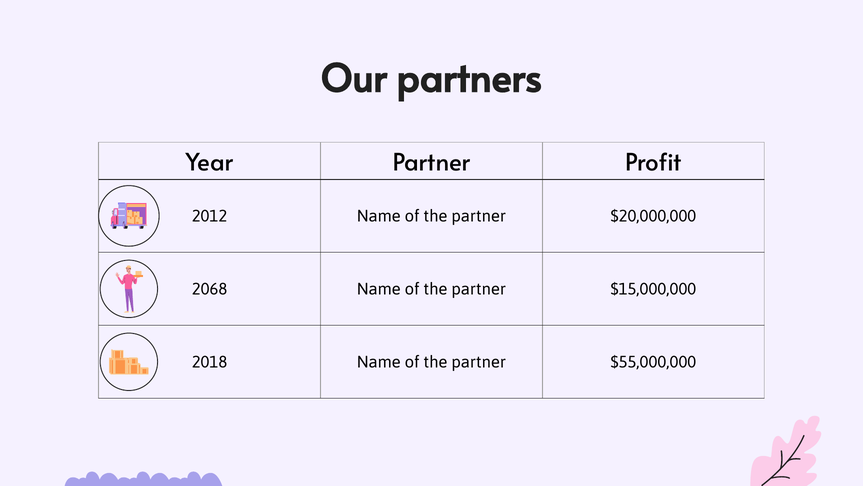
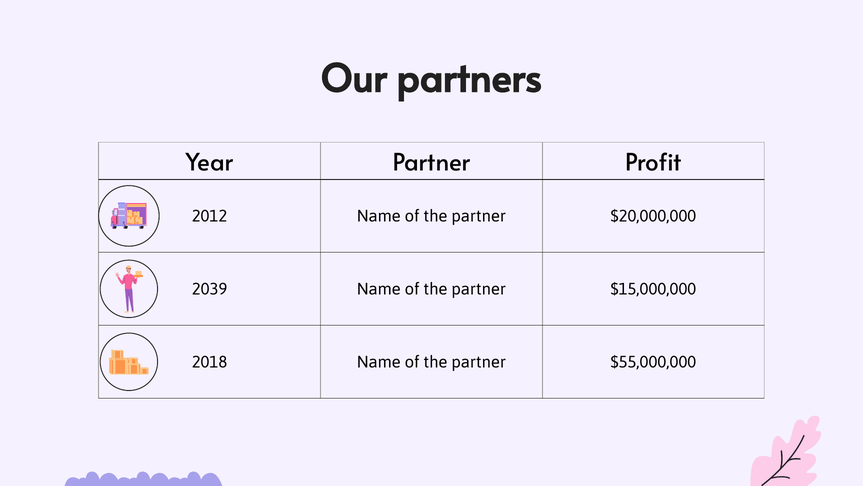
2068: 2068 -> 2039
